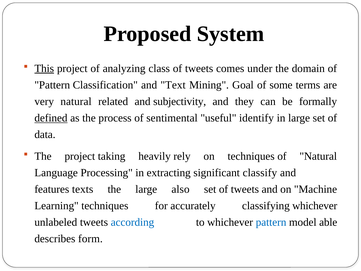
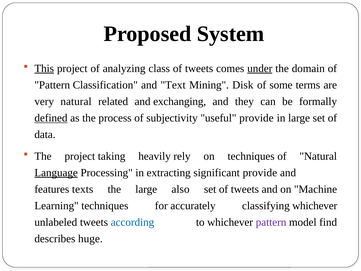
under underline: none -> present
Goal: Goal -> Disk
subjectivity: subjectivity -> exchanging
sentimental: sentimental -> subjectivity
useful identify: identify -> provide
Language underline: none -> present
significant classify: classify -> provide
pattern at (271, 222) colour: blue -> purple
able: able -> find
form: form -> huge
